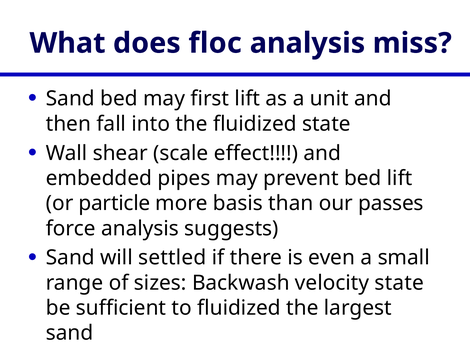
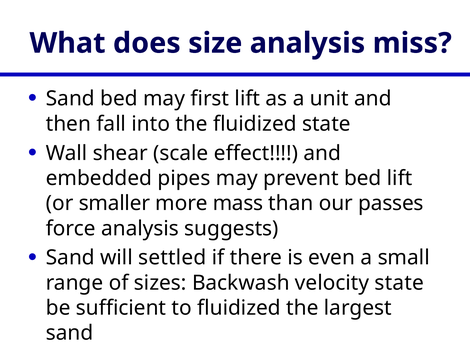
floc: floc -> size
particle: particle -> smaller
basis: basis -> mass
